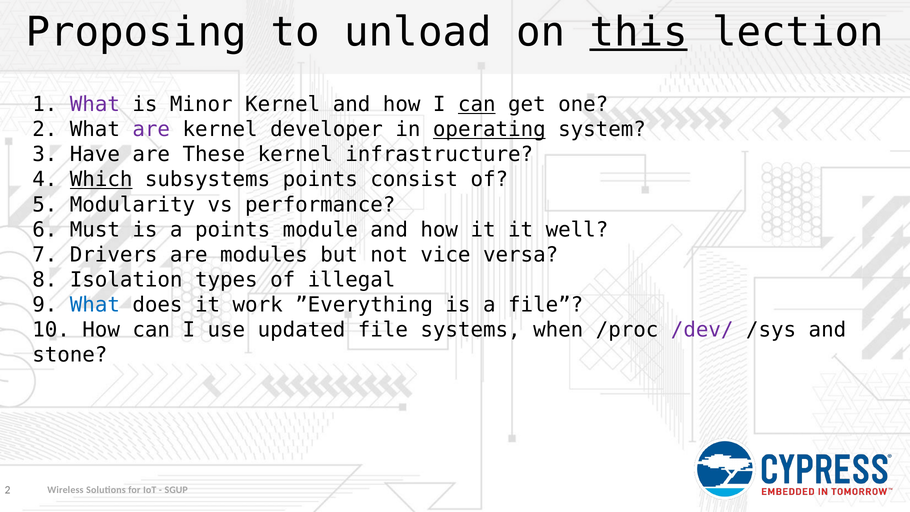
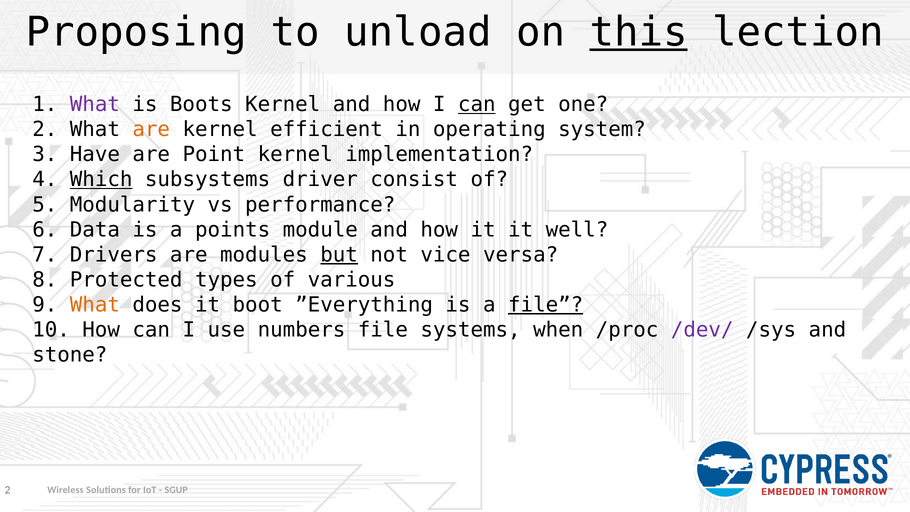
Minor: Minor -> Boots
are at (151, 130) colour: purple -> orange
developer: developer -> efficient
operating underline: present -> none
These: These -> Point
infrastructure: infrastructure -> implementation
subsystems points: points -> driver
Must: Must -> Data
but underline: none -> present
Isolation: Isolation -> Protected
illegal: illegal -> various
What at (95, 305) colour: blue -> orange
work: work -> boot
file at (546, 305) underline: none -> present
updated: updated -> numbers
